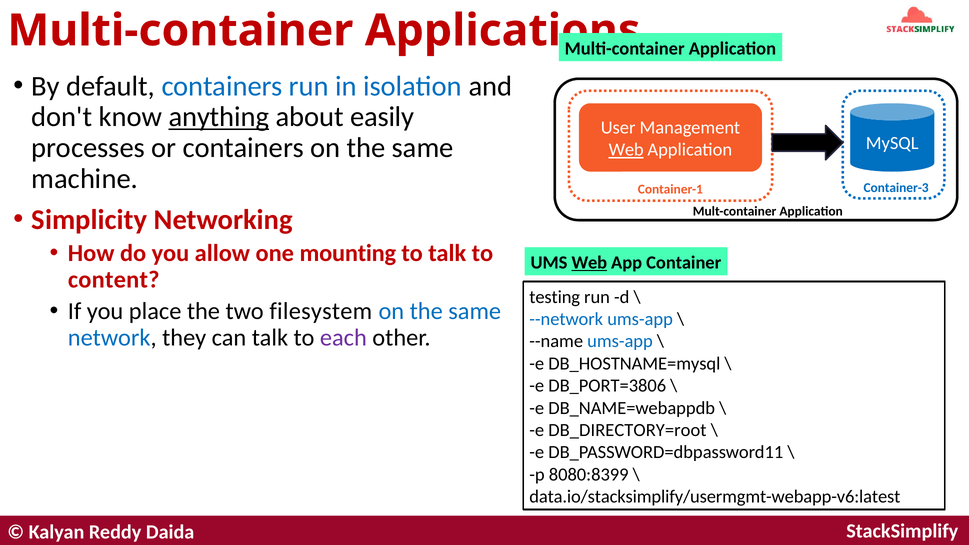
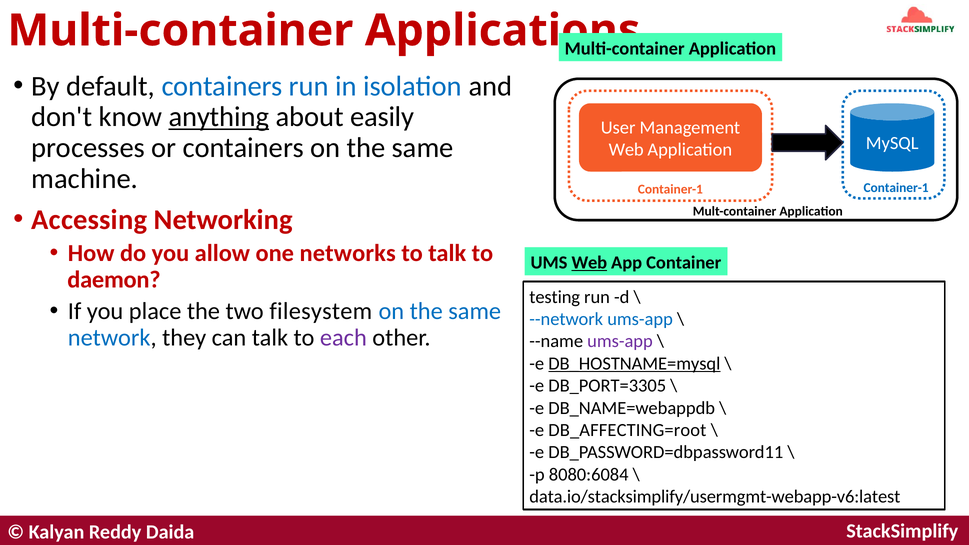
Web at (626, 150) underline: present -> none
Container-1 Container-3: Container-3 -> Container-1
Simplicity: Simplicity -> Accessing
mounting: mounting -> networks
content: content -> daemon
ums-app at (620, 341) colour: blue -> purple
DB_HOSTNAME=mysql underline: none -> present
DB_PORT=3806: DB_PORT=3806 -> DB_PORT=3305
DB_DIRECTORY=root: DB_DIRECTORY=root -> DB_AFFECTING=root
8080:8399: 8080:8399 -> 8080:6084
